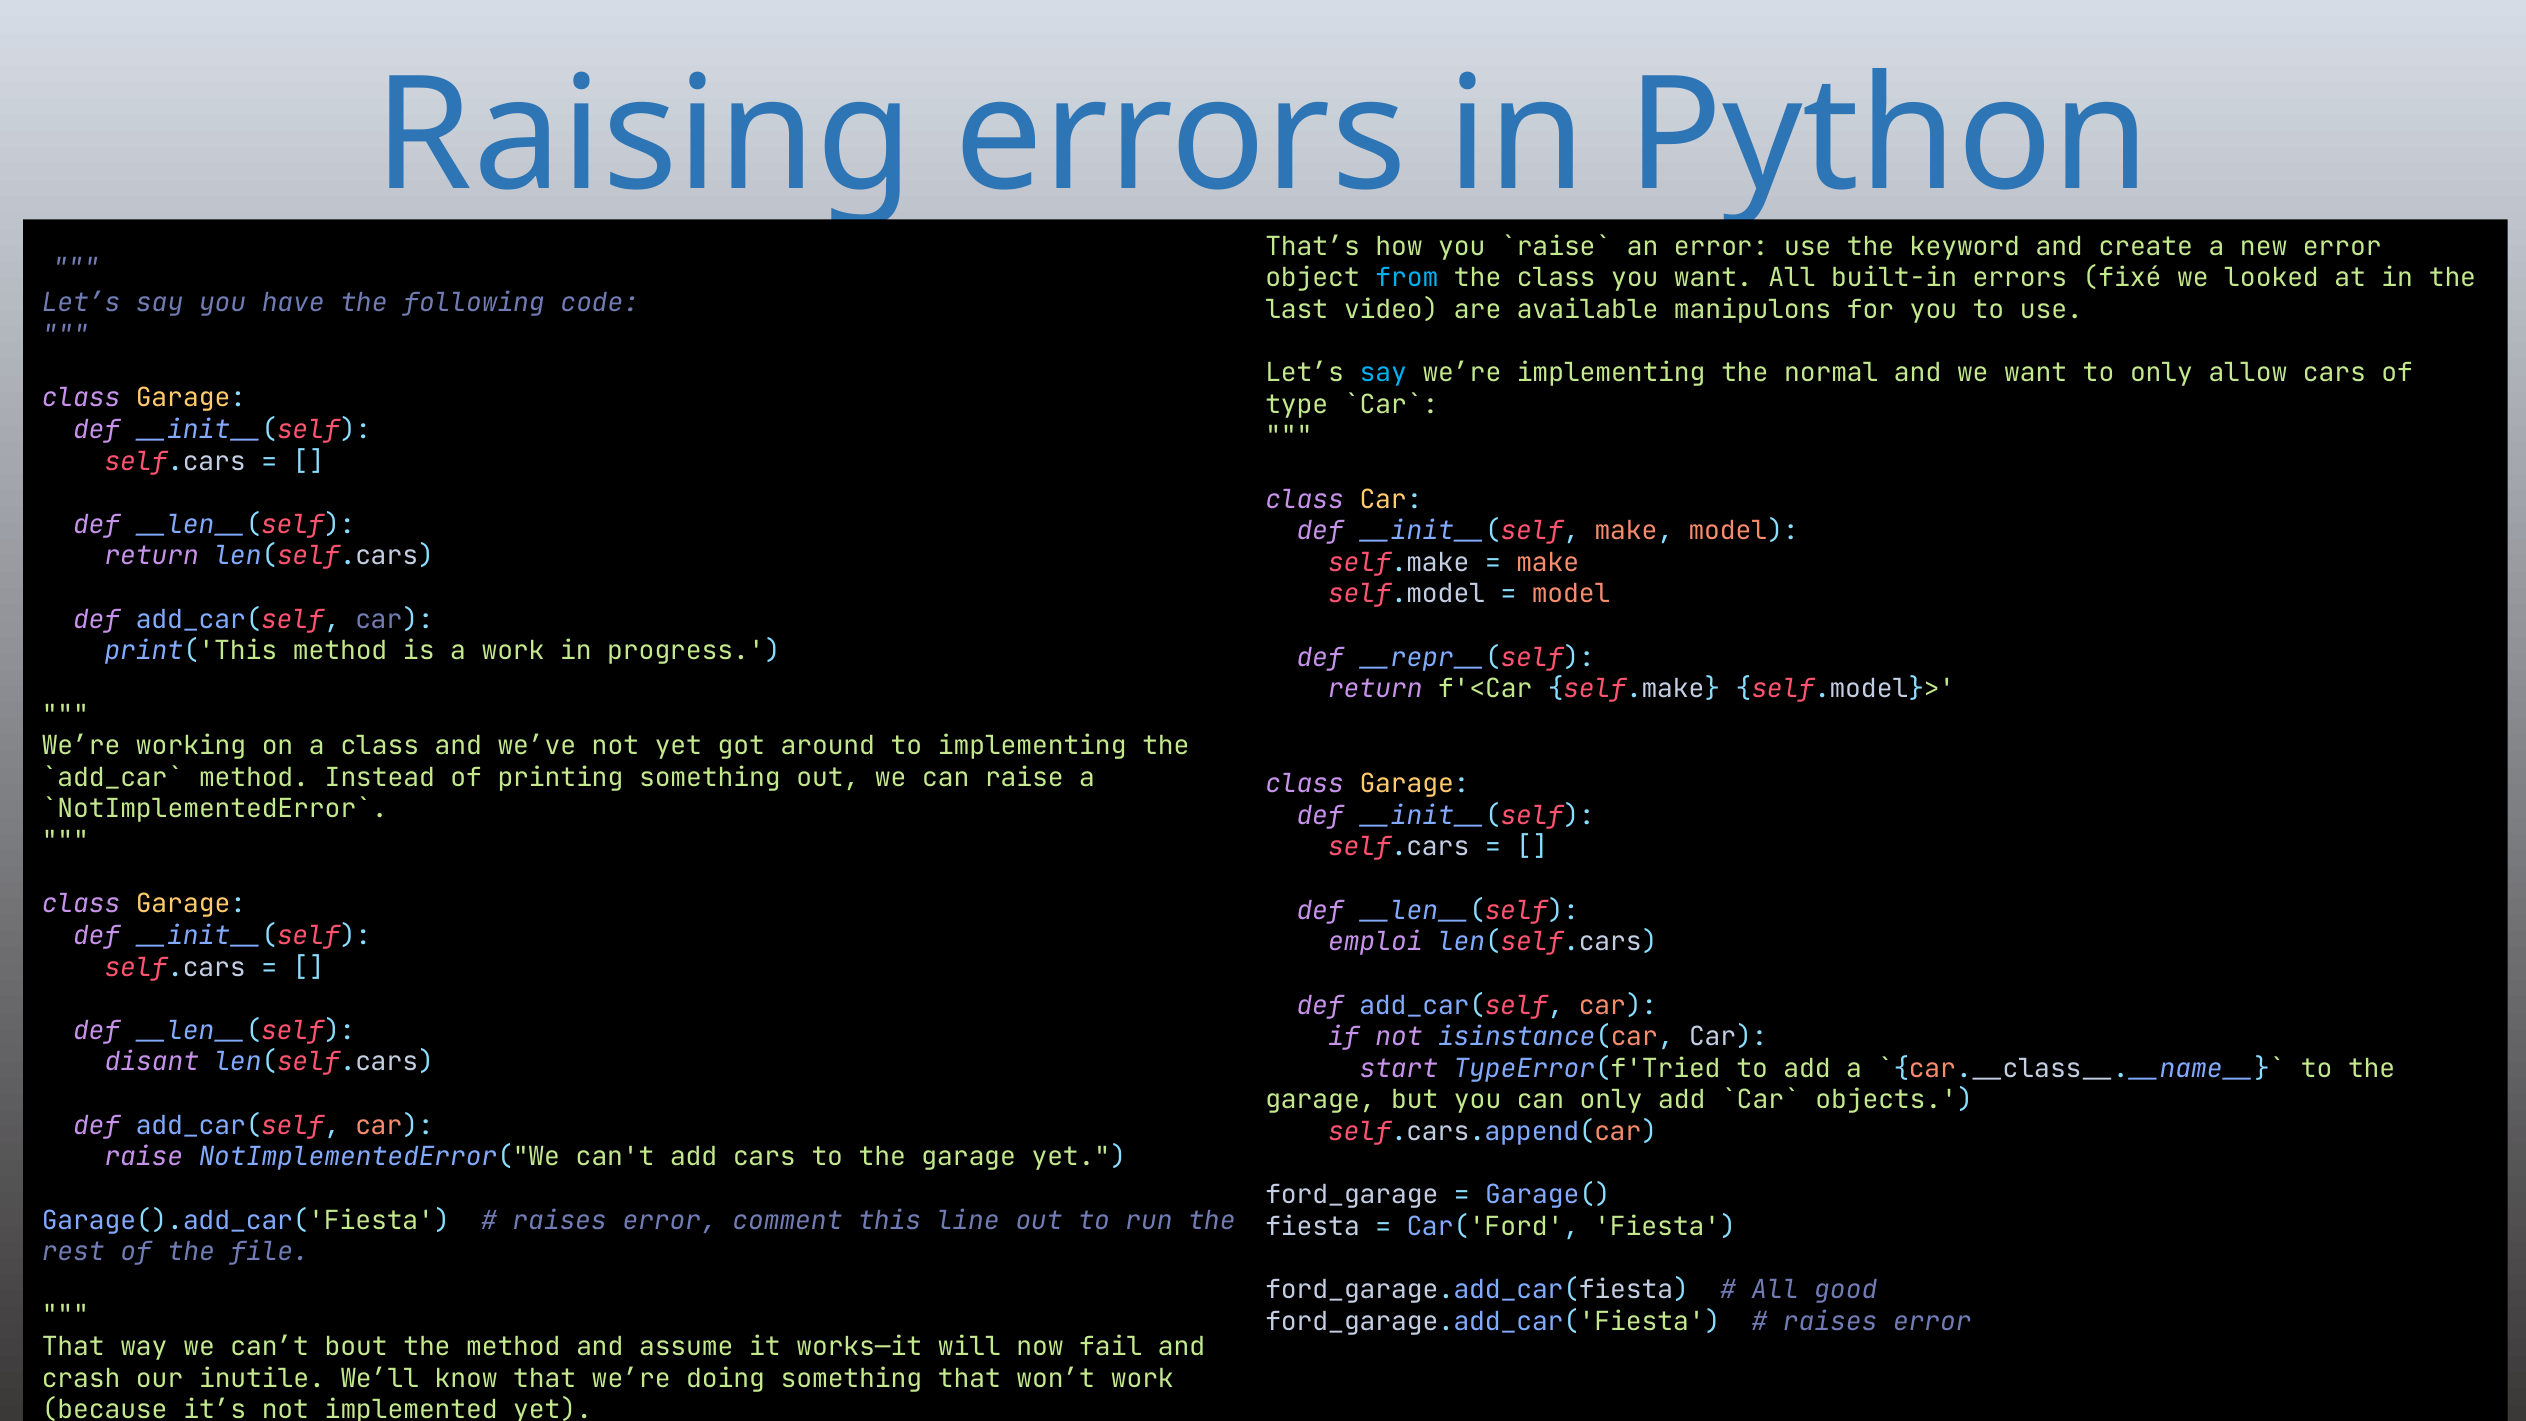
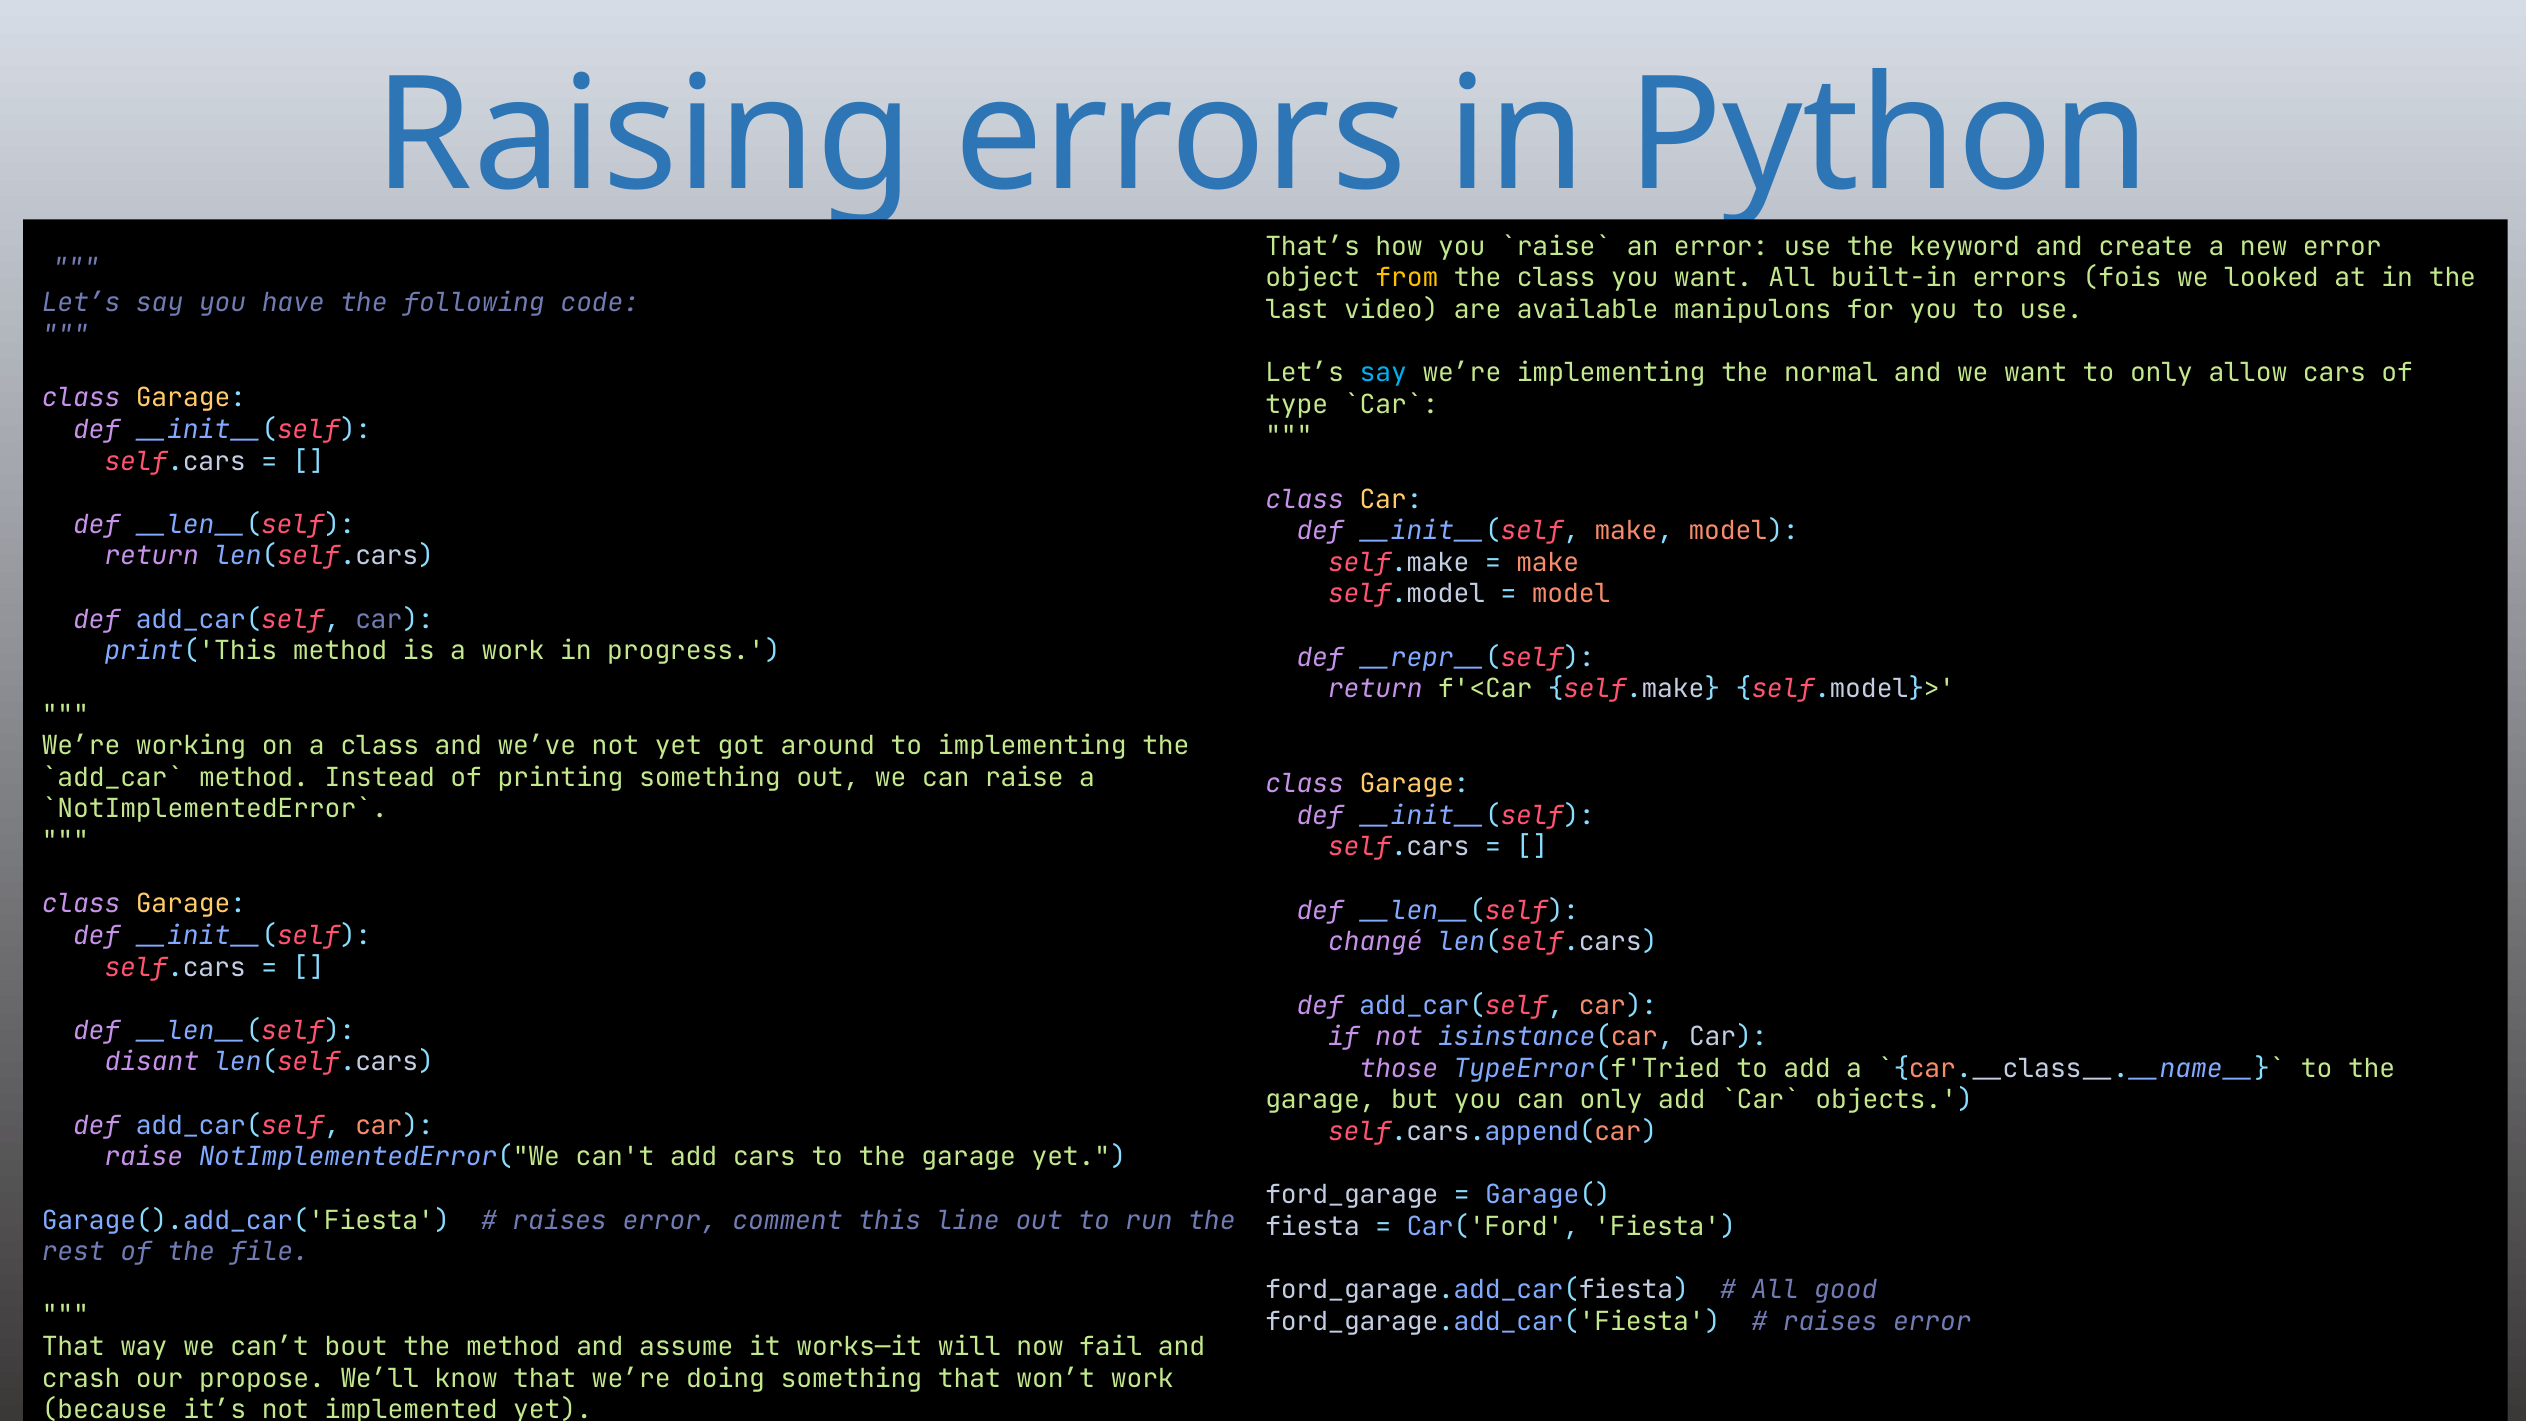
from colour: light blue -> yellow
fixé: fixé -> fois
emploi: emploi -> changé
start: start -> those
inutile: inutile -> propose
